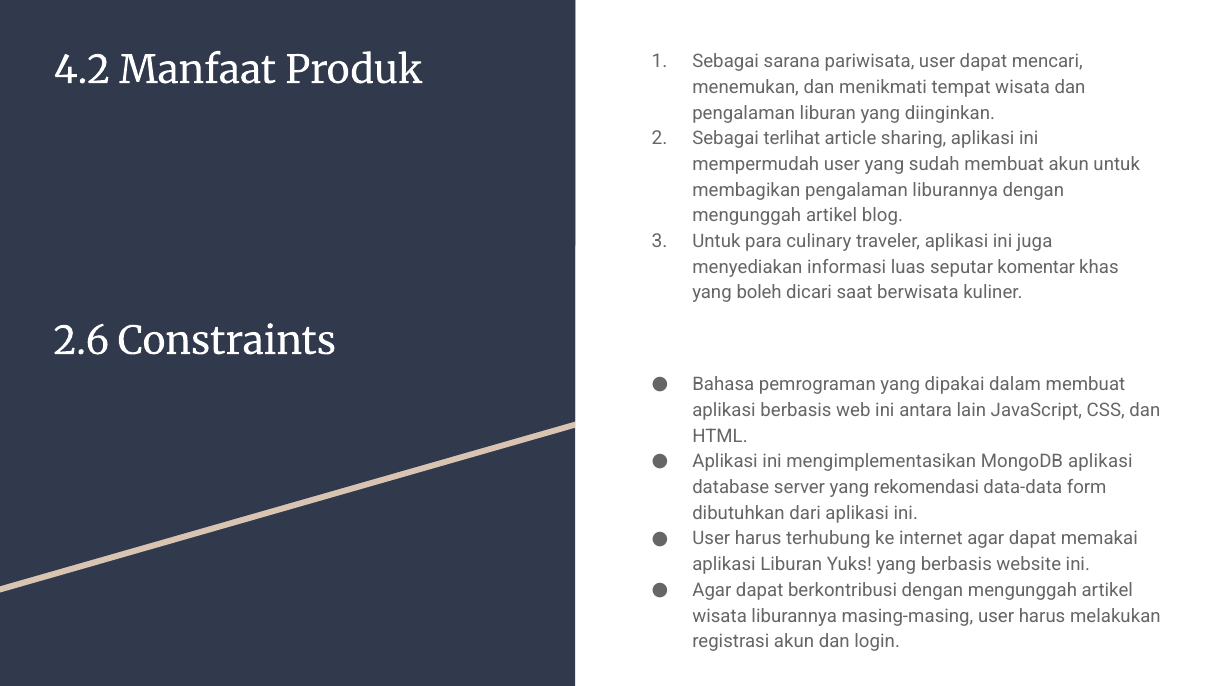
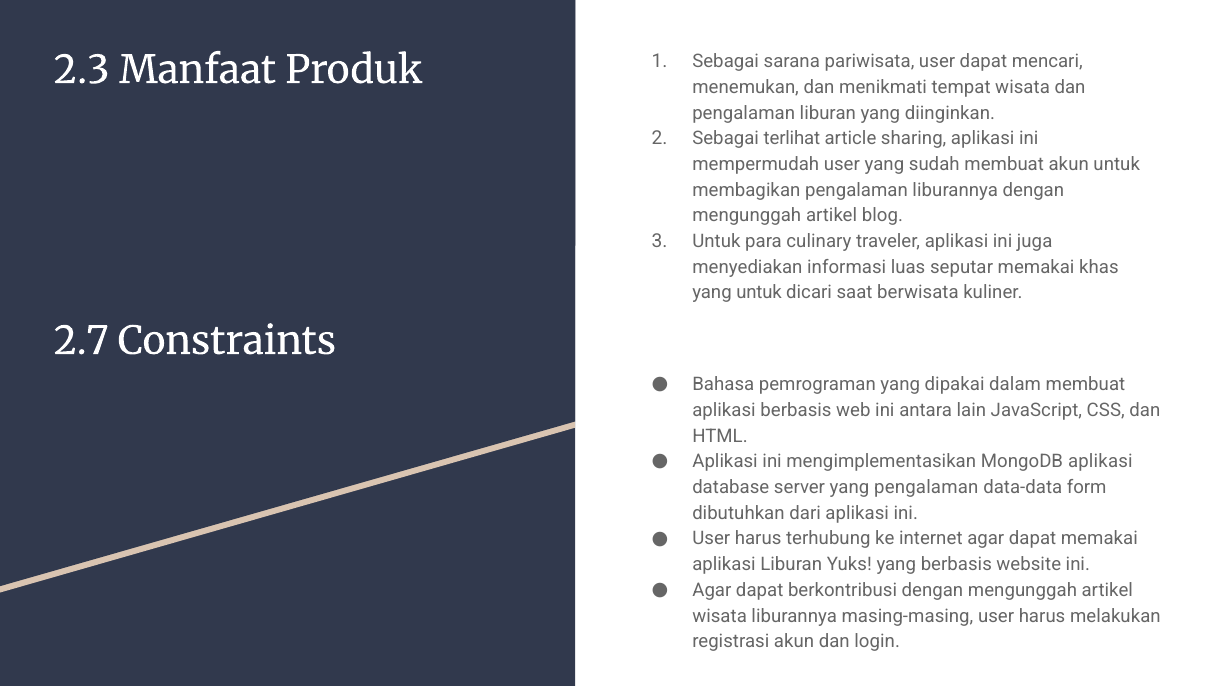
4.2: 4.2 -> 2.3
seputar komentar: komentar -> memakai
yang boleh: boleh -> untuk
2.6: 2.6 -> 2.7
yang rekomendasi: rekomendasi -> pengalaman
